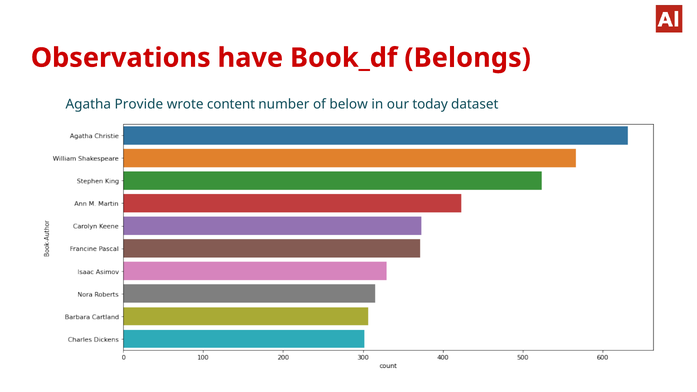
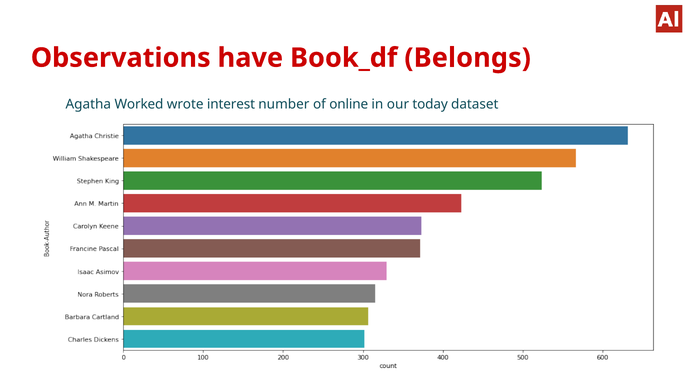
Provide: Provide -> Worked
content: content -> interest
below: below -> online
